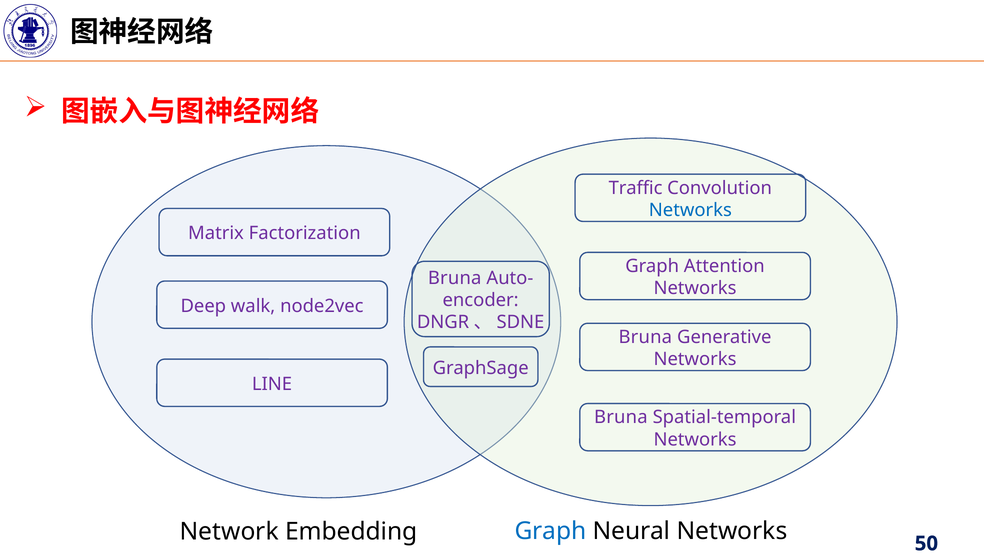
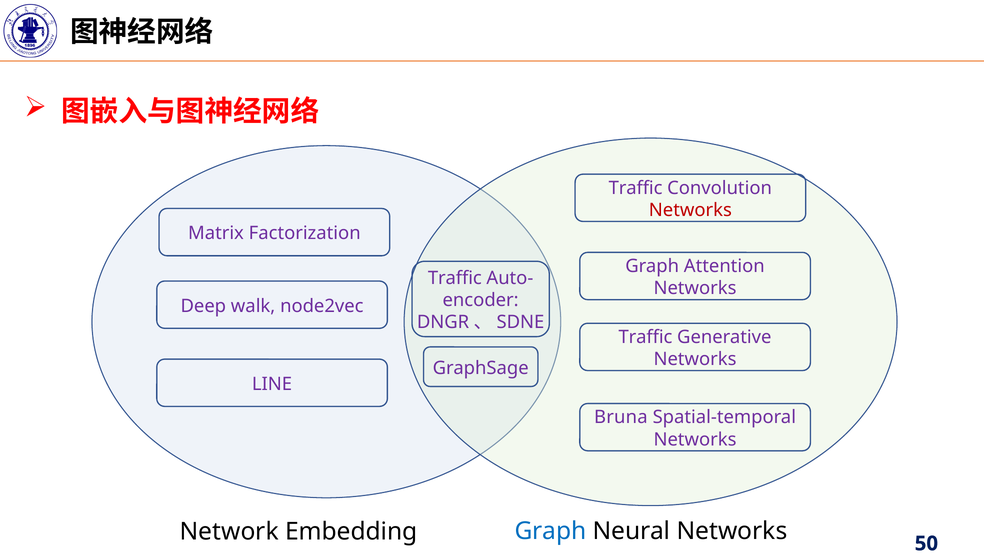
Networks at (690, 210) colour: blue -> red
Bruna at (455, 278): Bruna -> Traffic
Bruna at (645, 337): Bruna -> Traffic
